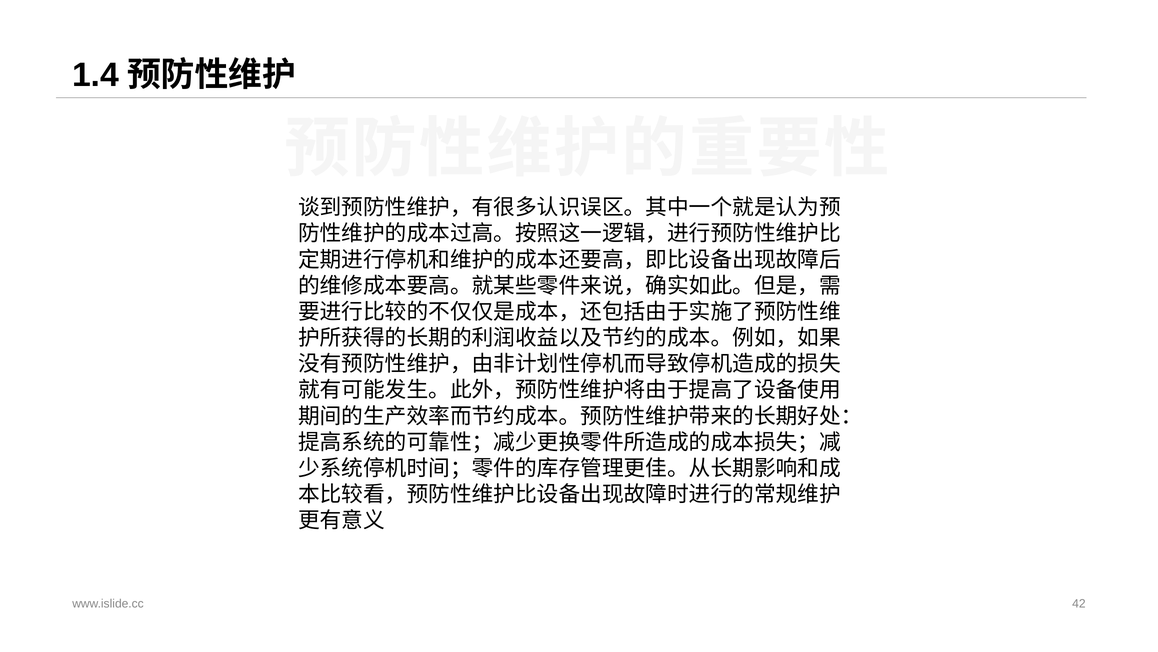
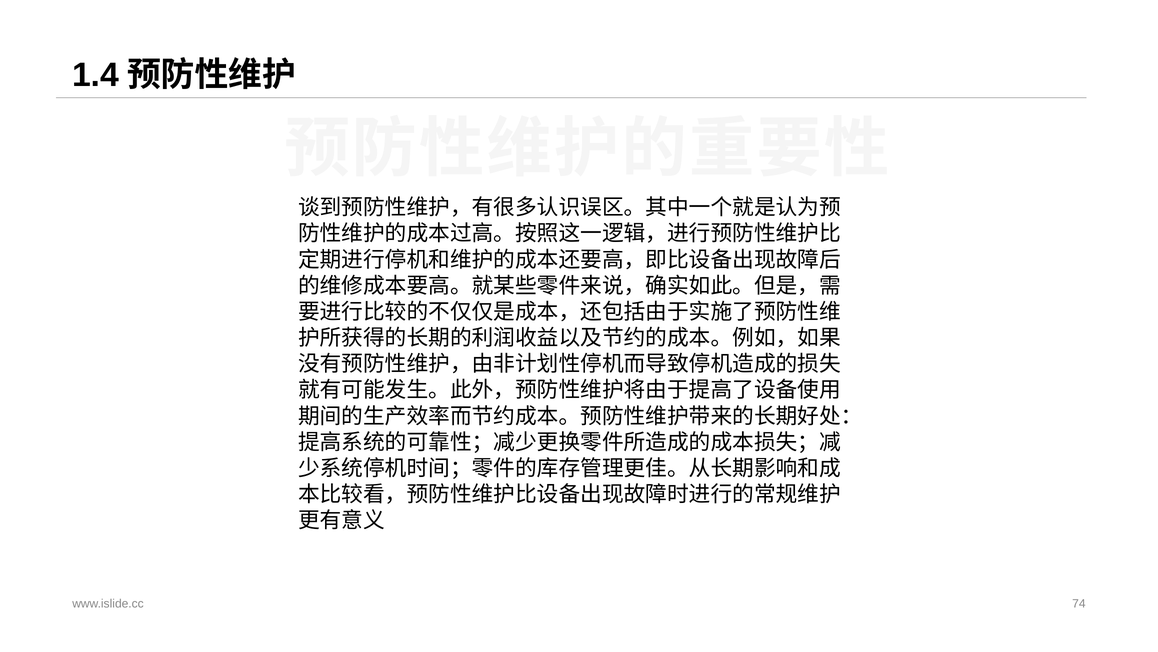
42: 42 -> 74
